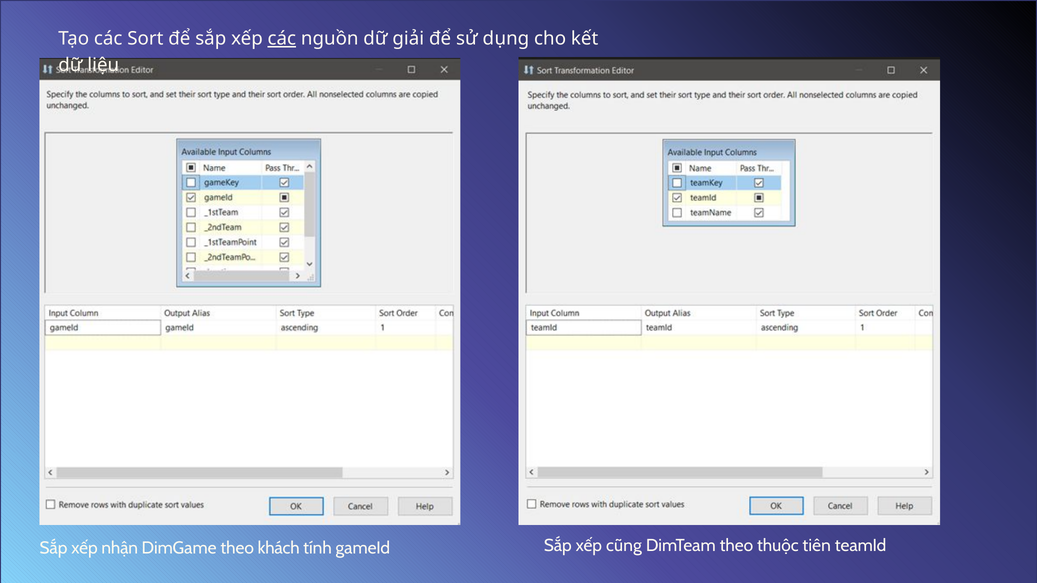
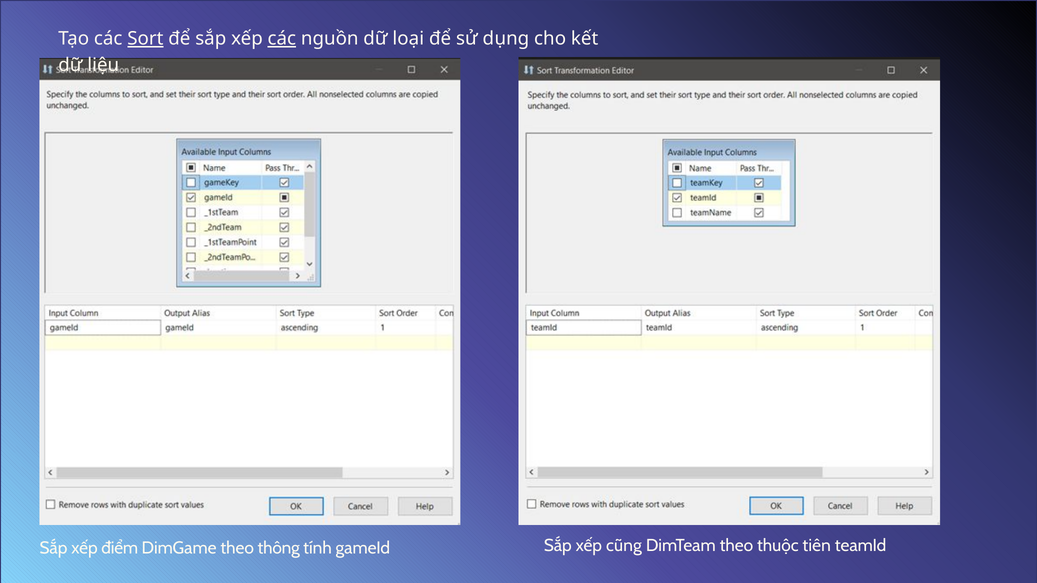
Sort underline: none -> present
giải: giải -> loại
nhận: nhận -> điểm
khách: khách -> thông
